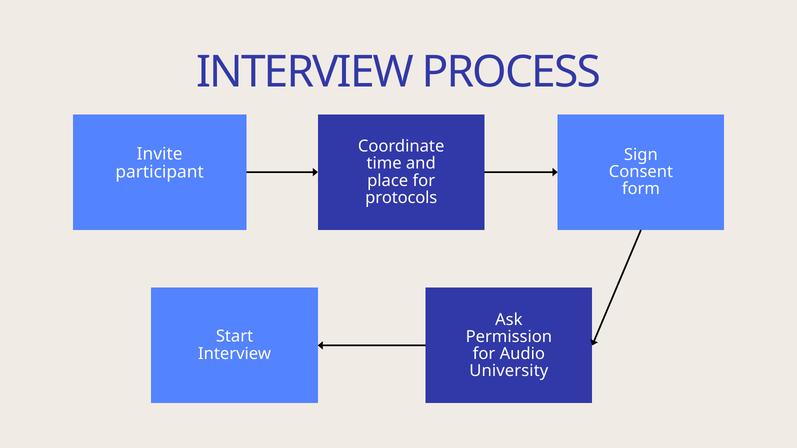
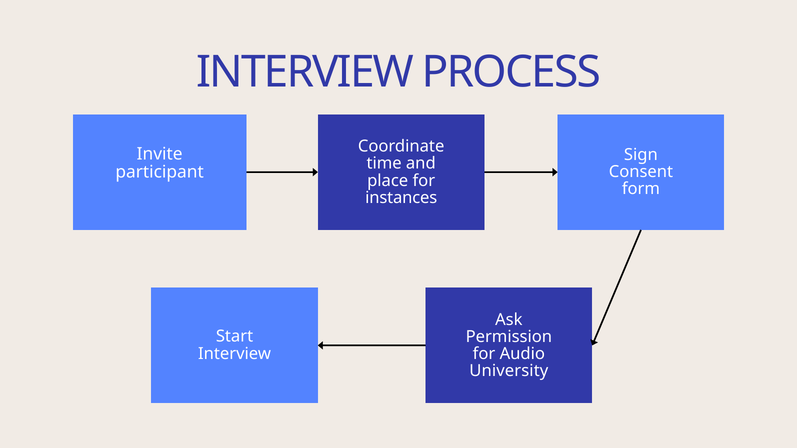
protocols: protocols -> instances
